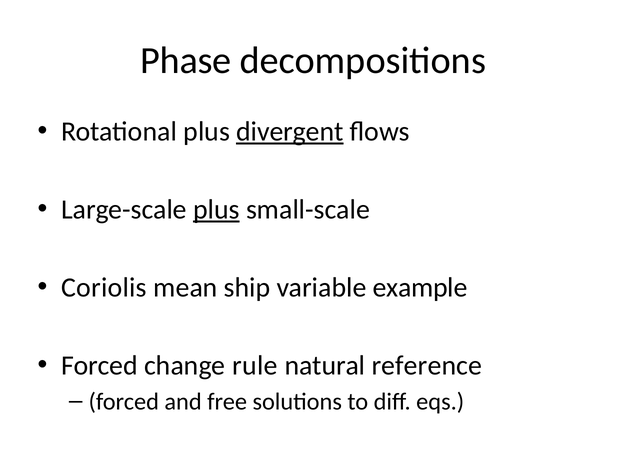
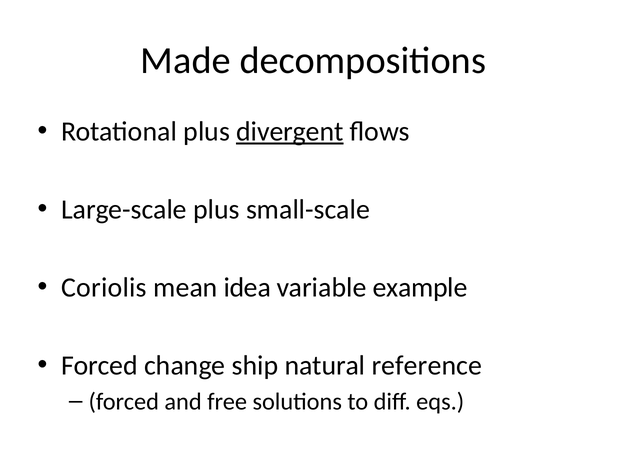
Phase: Phase -> Made
plus at (216, 210) underline: present -> none
ship: ship -> idea
rule: rule -> ship
